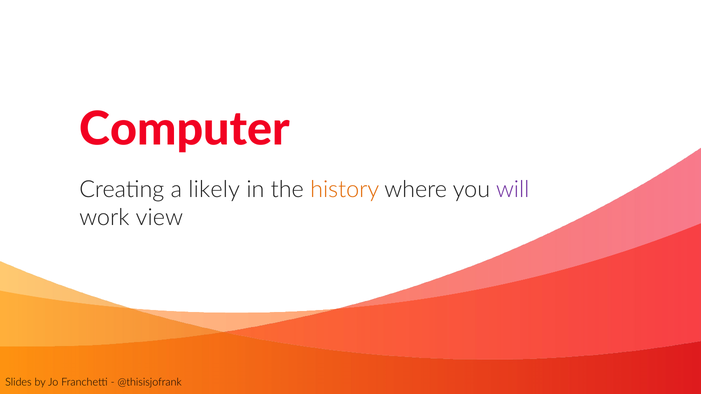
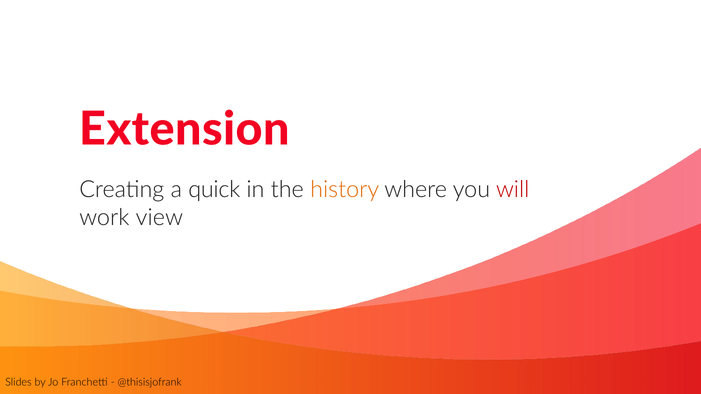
Computer: Computer -> Extension
likely: likely -> quick
will colour: purple -> red
